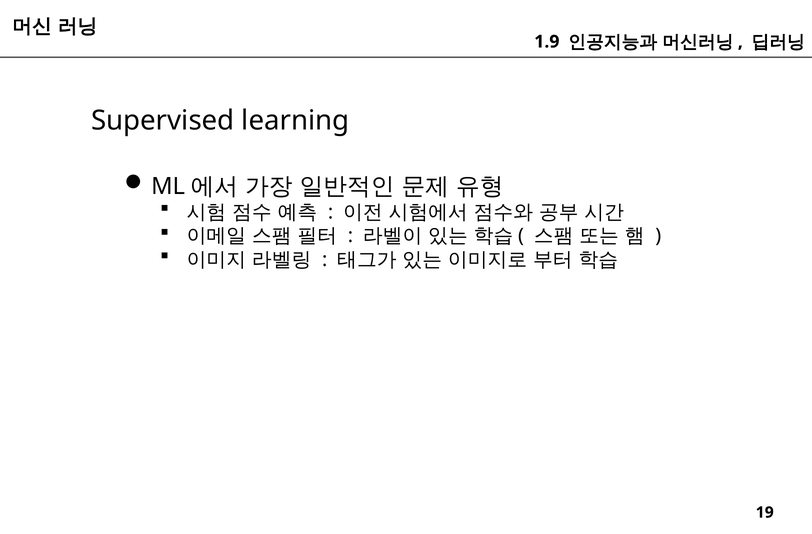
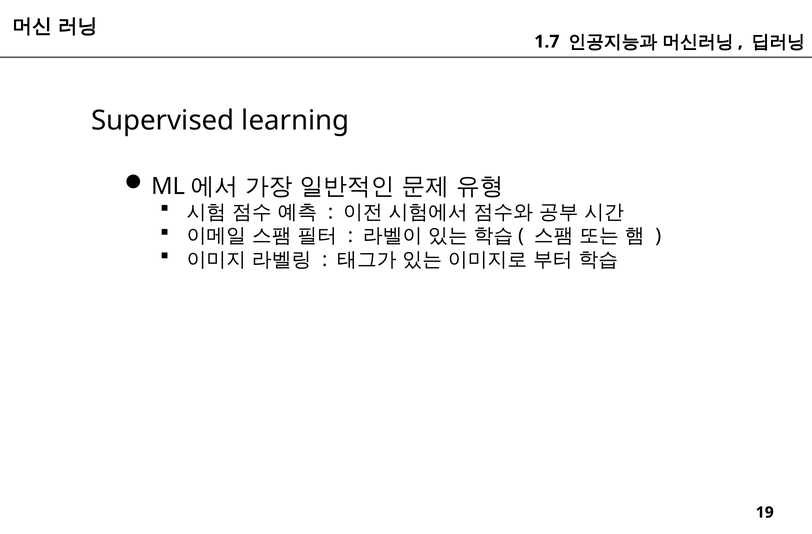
1.9: 1.9 -> 1.7
